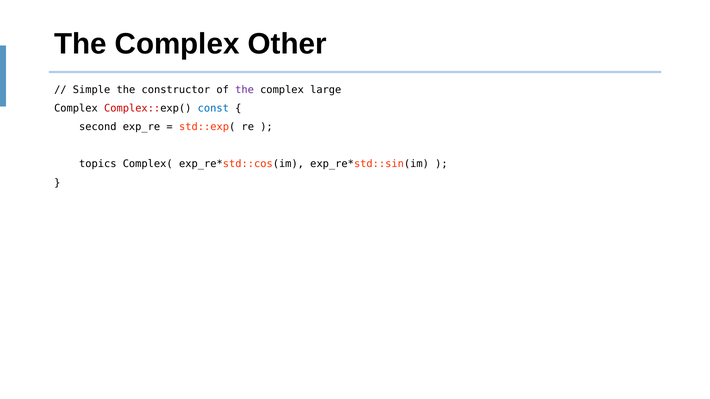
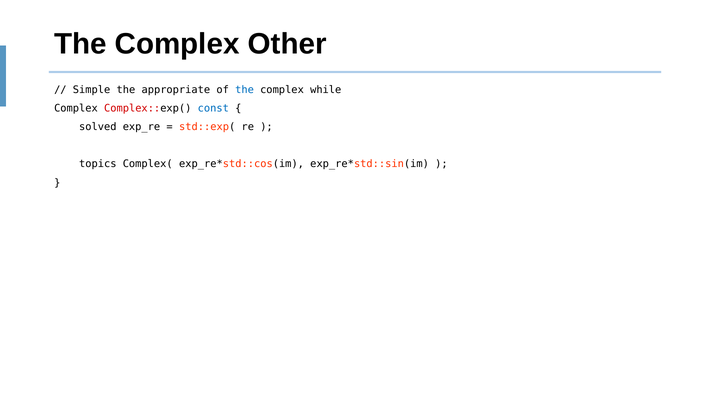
constructor: constructor -> appropriate
the at (245, 90) colour: purple -> blue
large: large -> while
second: second -> solved
